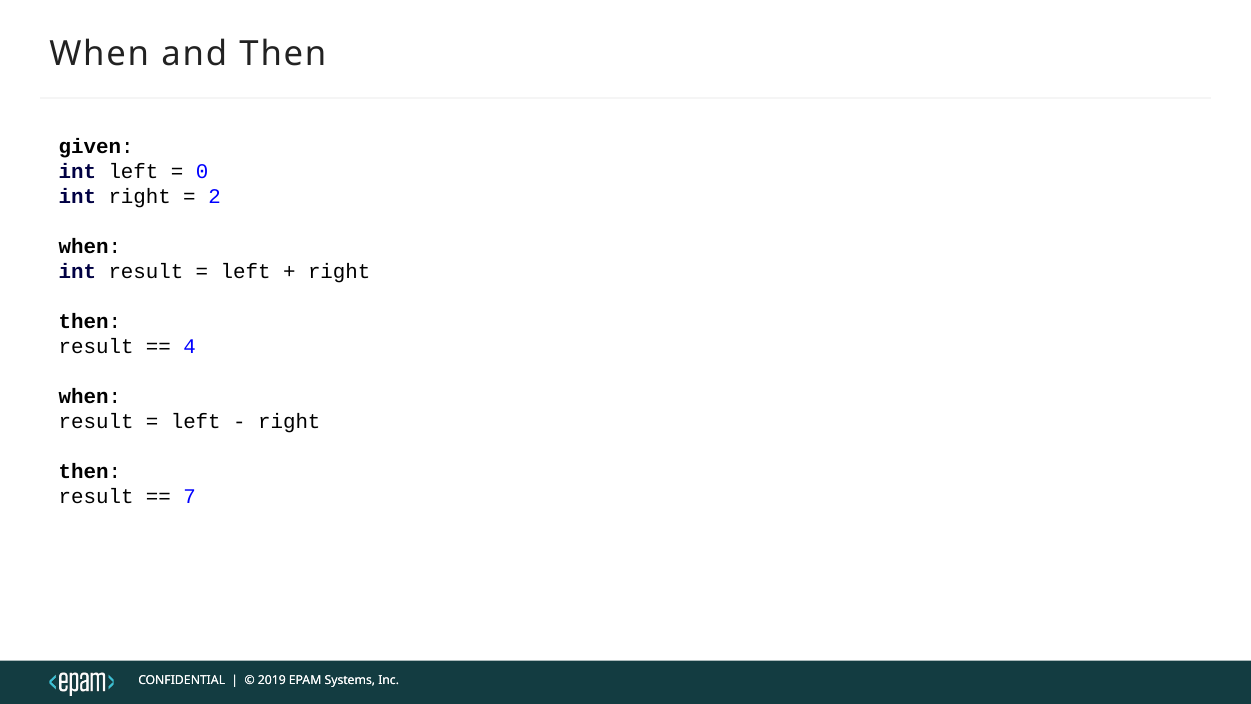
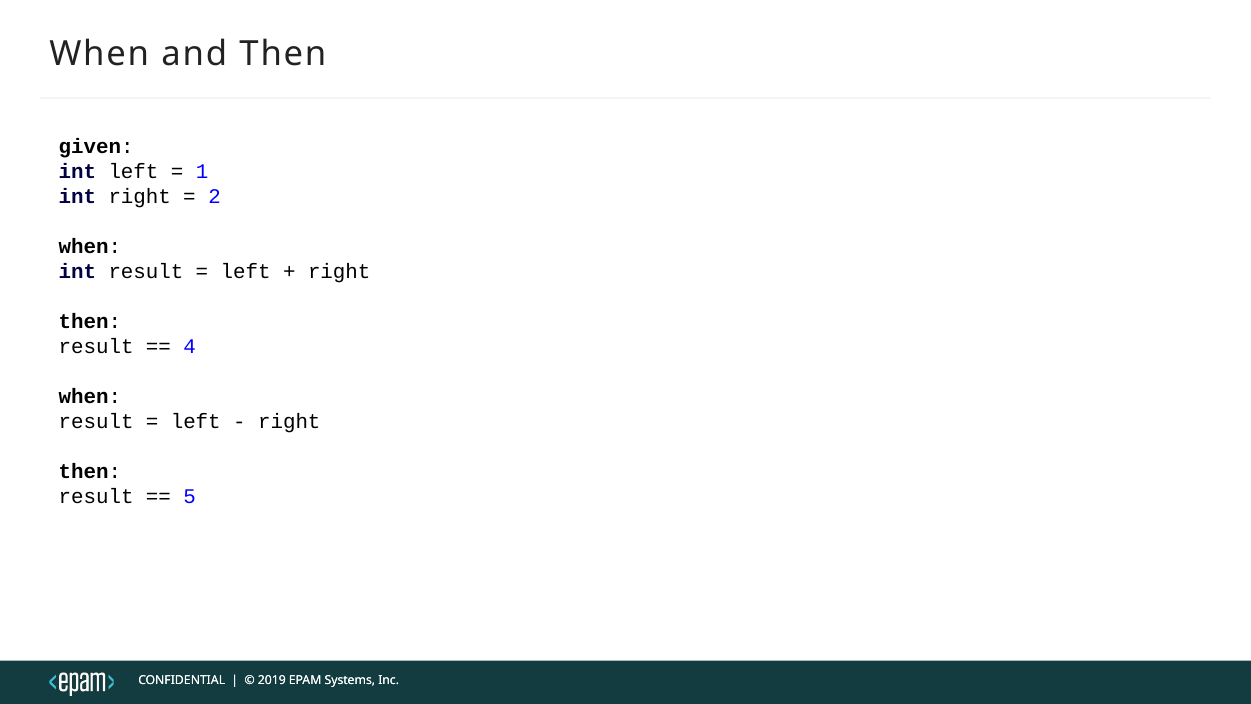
0: 0 -> 1
7: 7 -> 5
